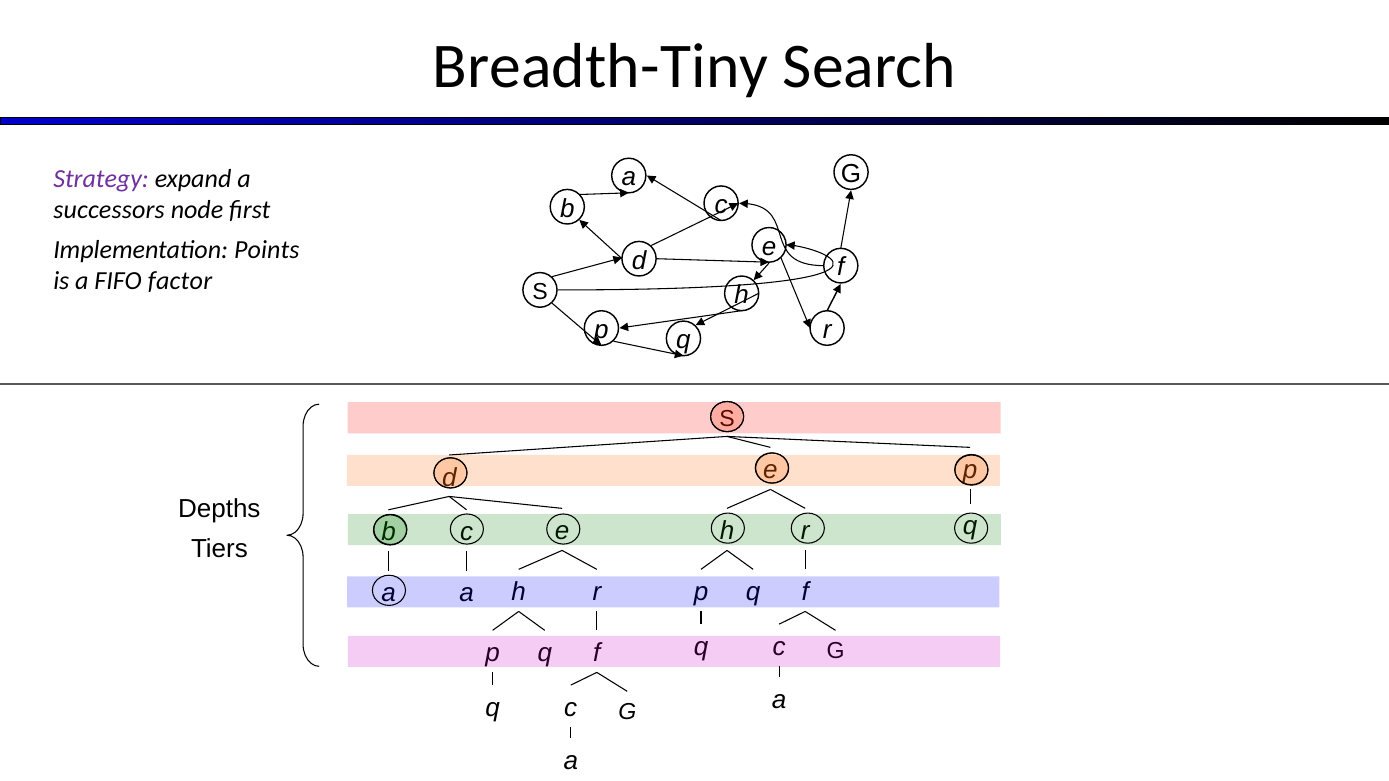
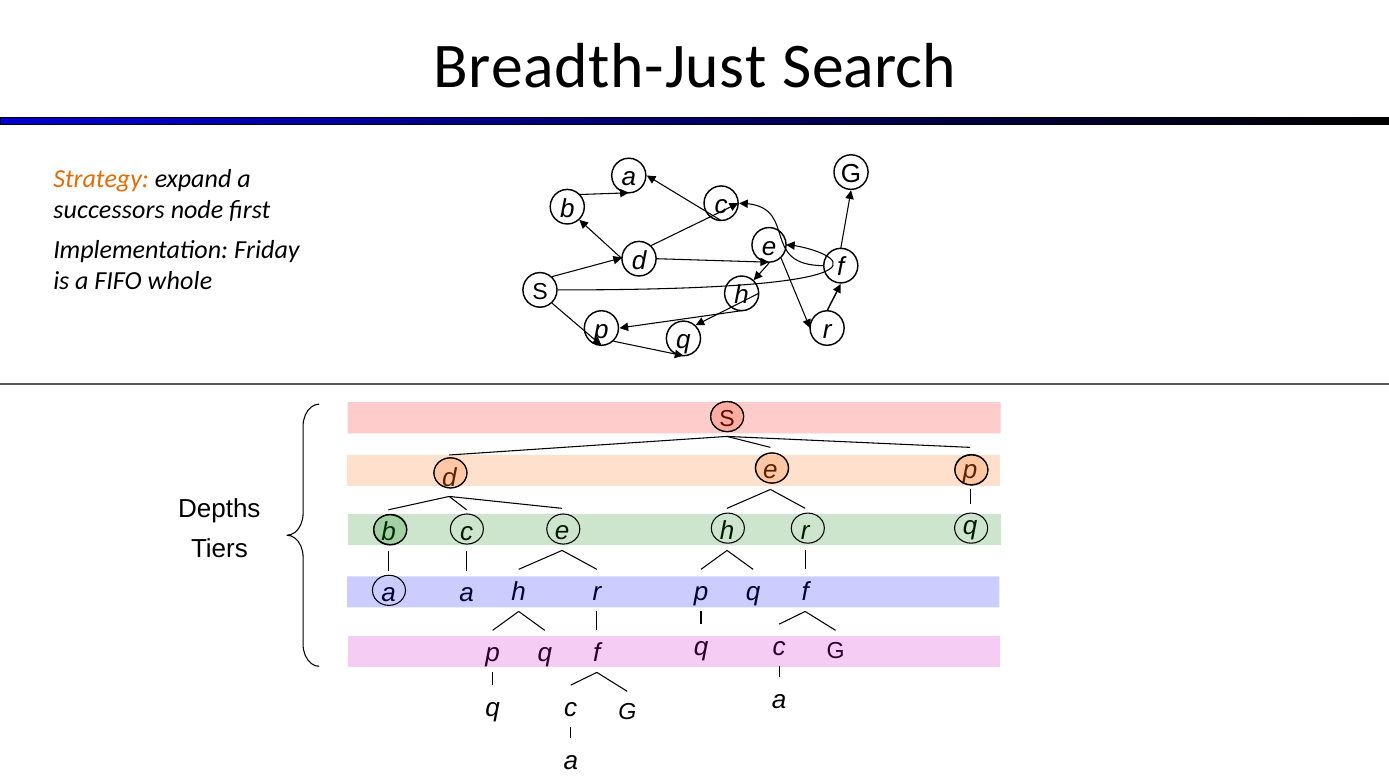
Breadth-Tiny: Breadth-Tiny -> Breadth-Just
Strategy colour: purple -> orange
Points: Points -> Friday
factor: factor -> whole
